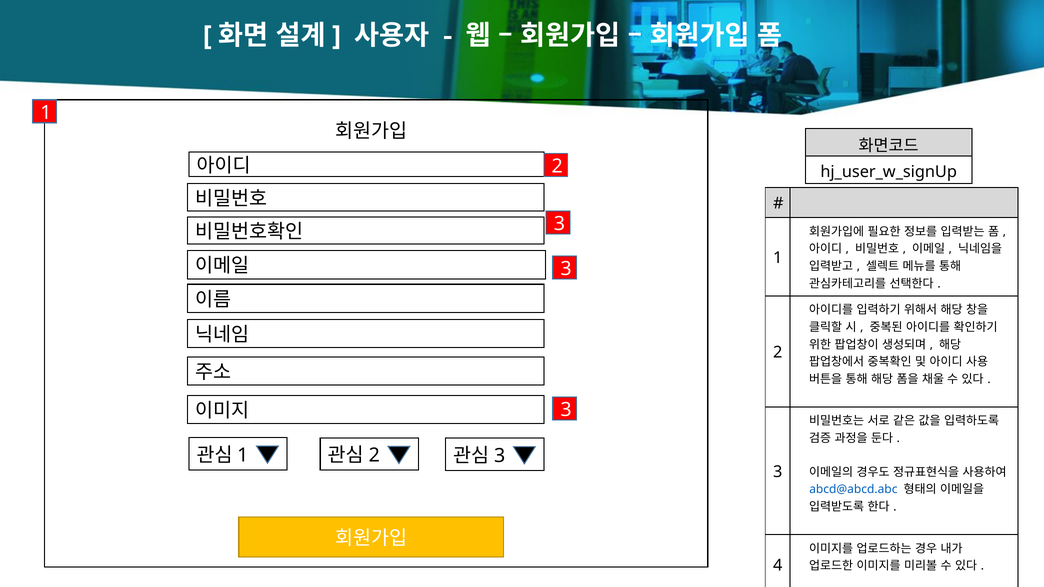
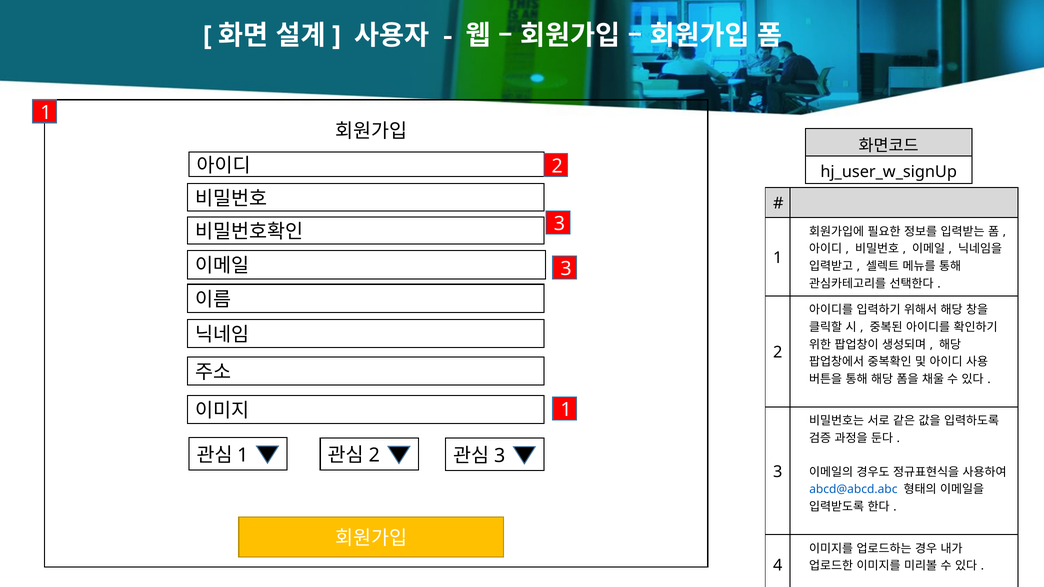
3 at (566, 410): 3 -> 1
